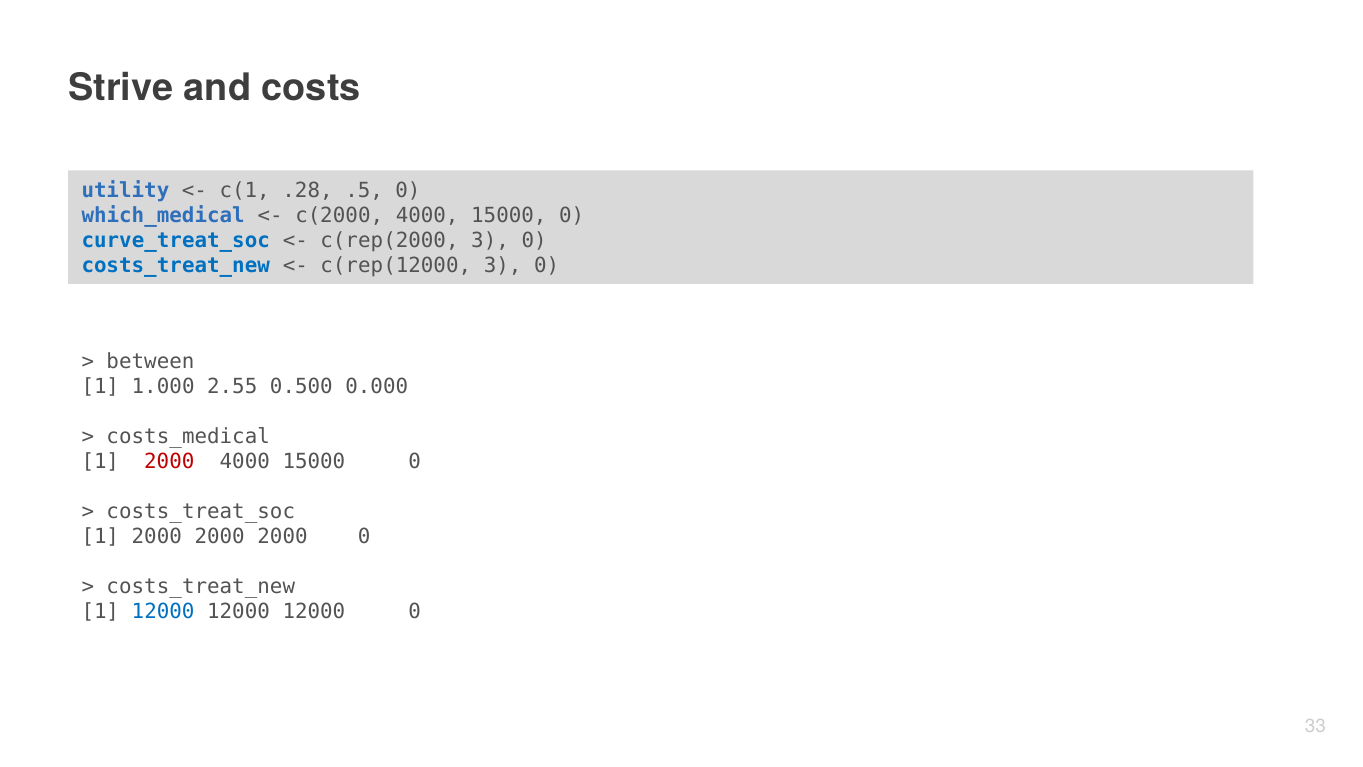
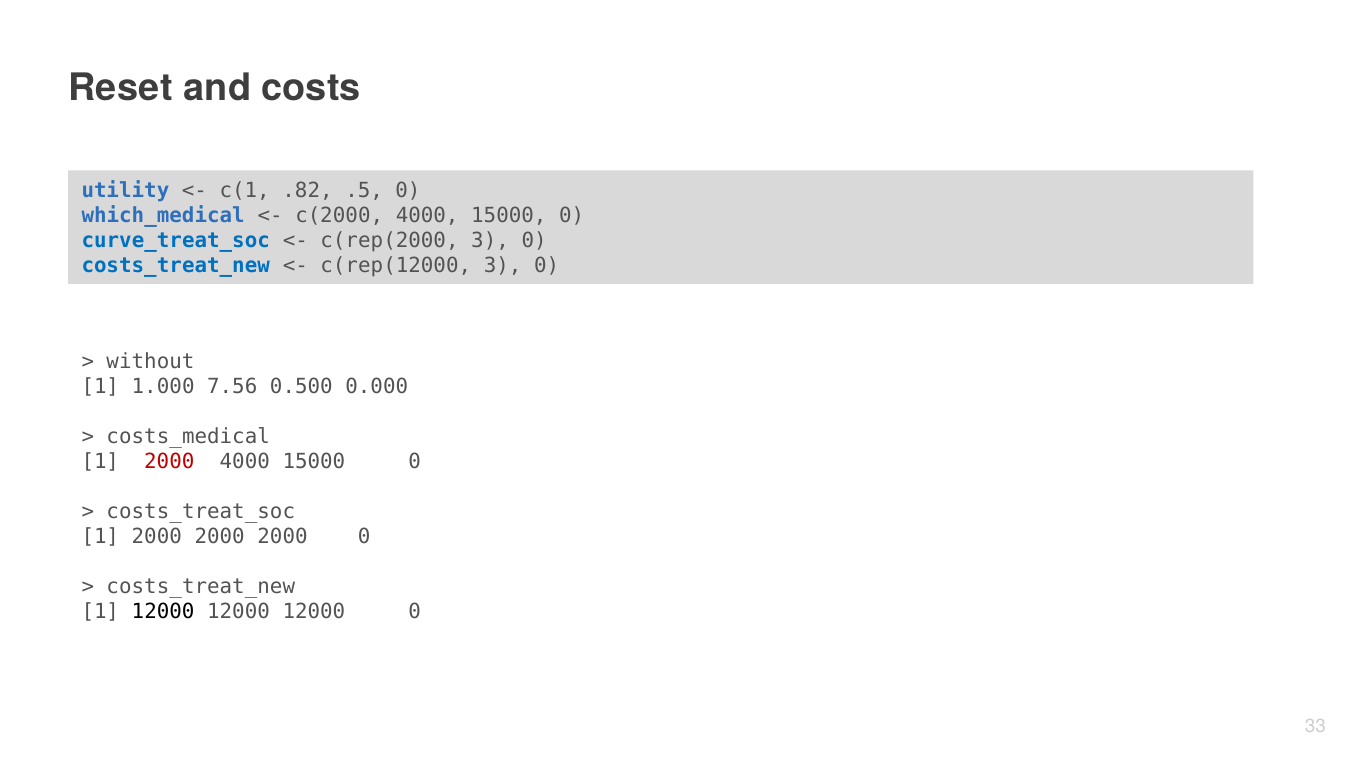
Strive: Strive -> Reset
.28: .28 -> .82
between: between -> without
2.55: 2.55 -> 7.56
12000 at (163, 611) colour: blue -> black
